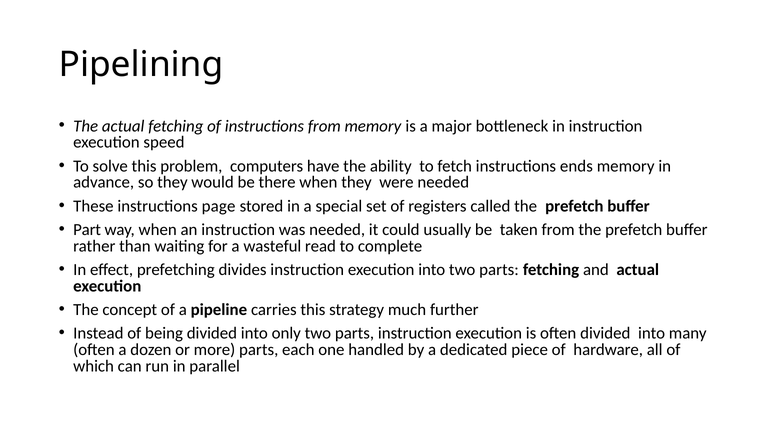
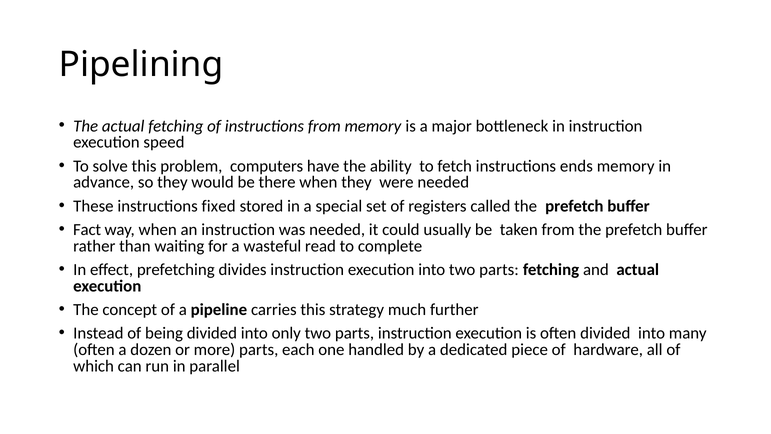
page: page -> fixed
Part: Part -> Fact
